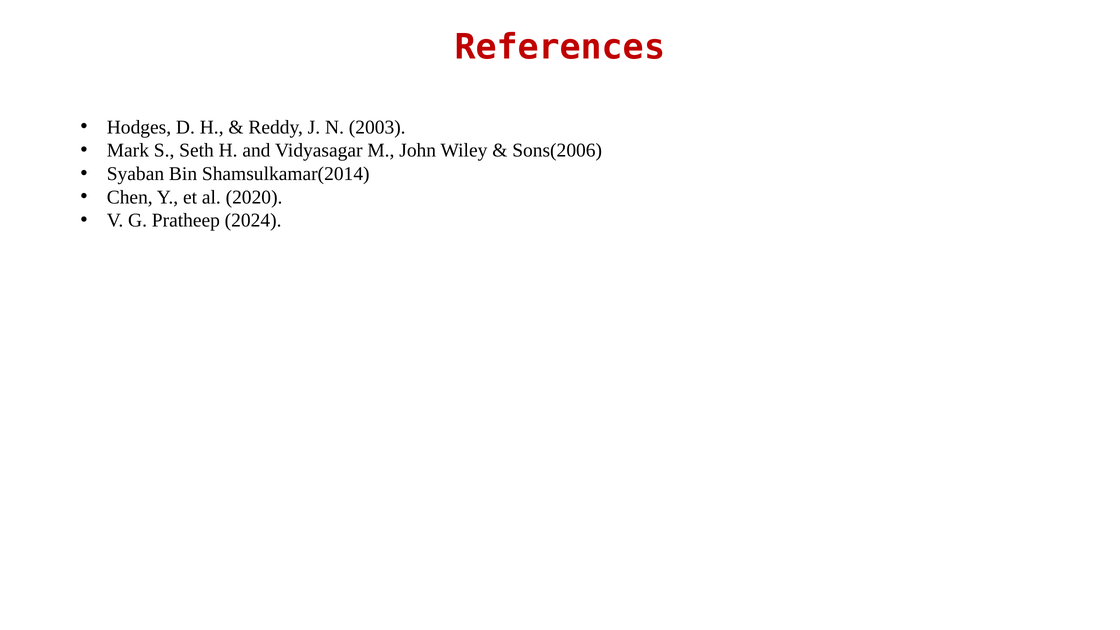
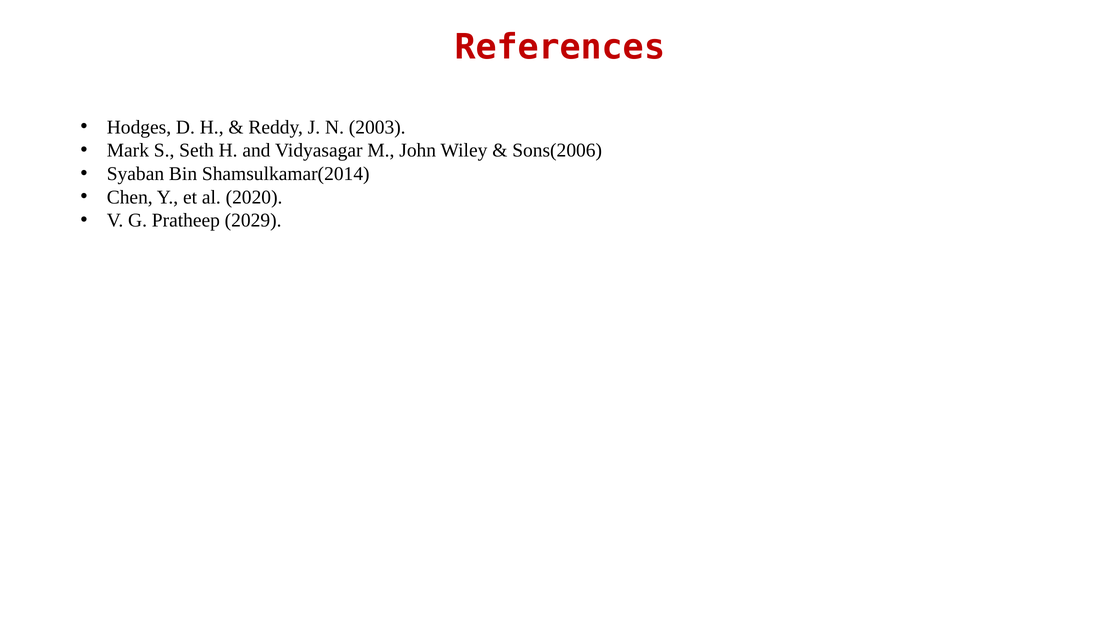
2024: 2024 -> 2029
